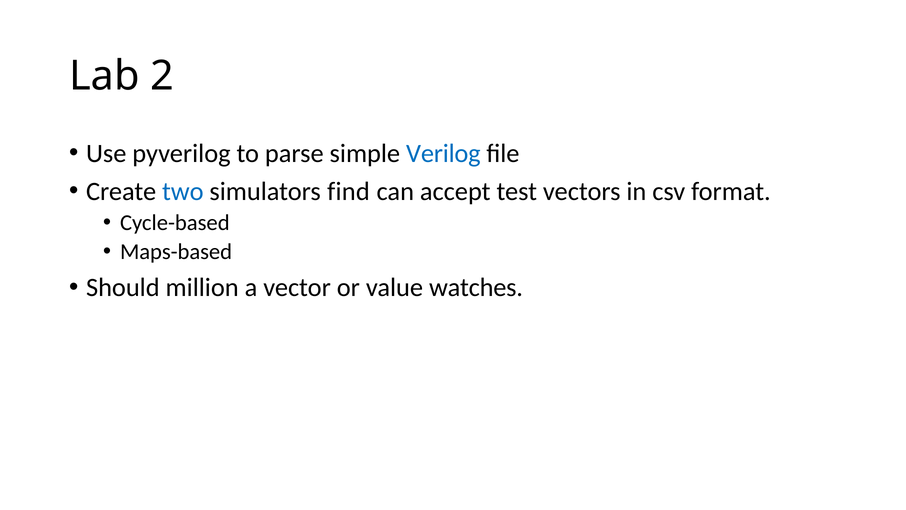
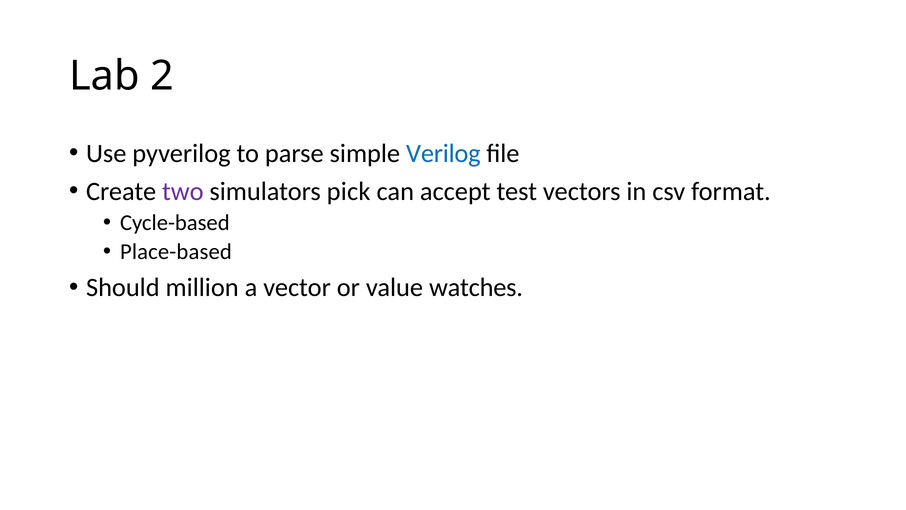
two colour: blue -> purple
find: find -> pick
Maps-based: Maps-based -> Place-based
